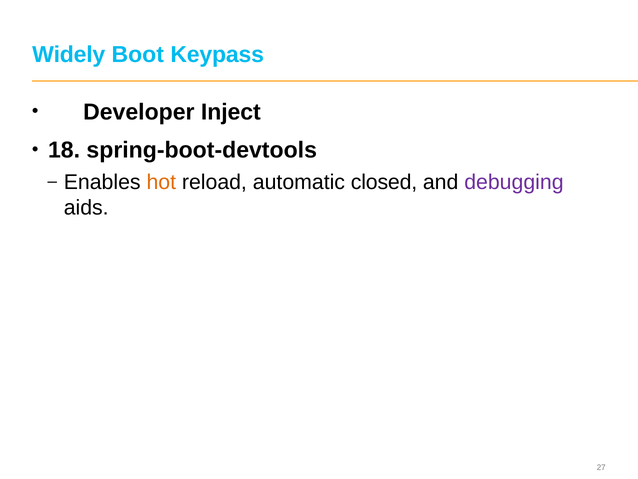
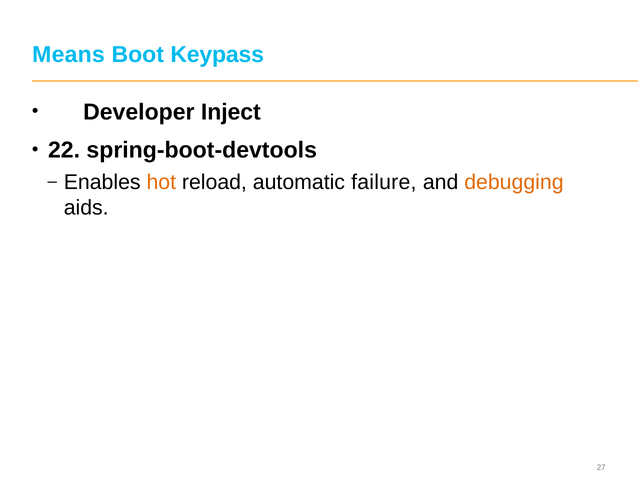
Widely: Widely -> Means
18: 18 -> 22
closed: closed -> failure
debugging colour: purple -> orange
